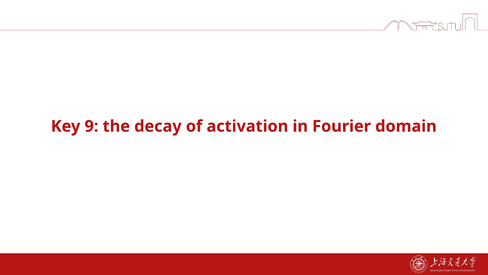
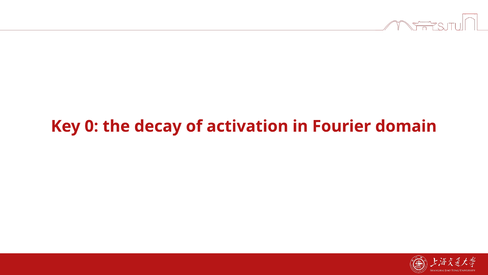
9: 9 -> 0
